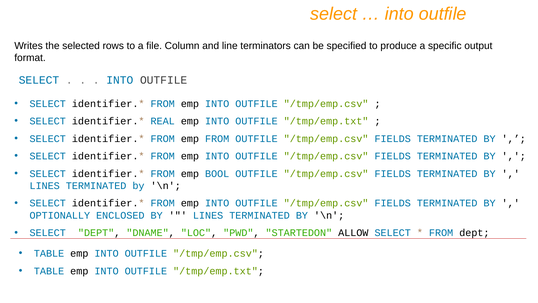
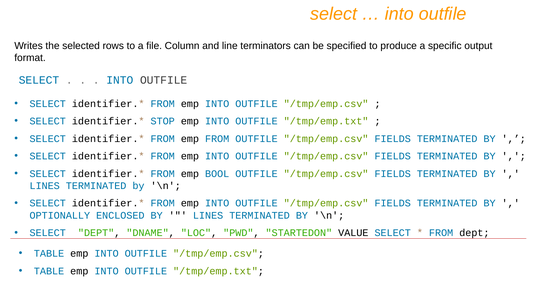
REAL: REAL -> STOP
ALLOW: ALLOW -> VALUE
